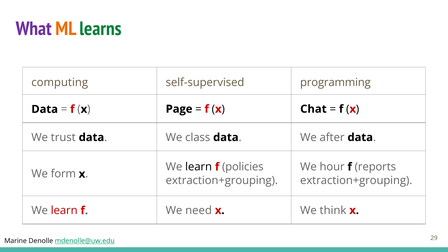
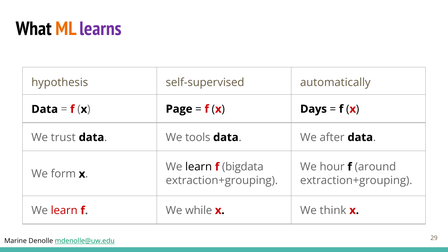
What colour: purple -> black
learns colour: green -> purple
computing: computing -> hypothesis
programming: programming -> automatically
Chat: Chat -> Days
class: class -> tools
policies: policies -> bigdata
reports: reports -> around
need: need -> while
